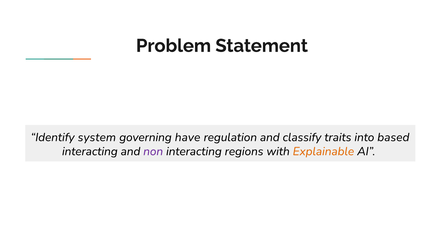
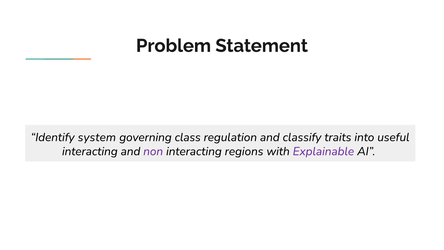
have: have -> class
based: based -> useful
Explainable colour: orange -> purple
